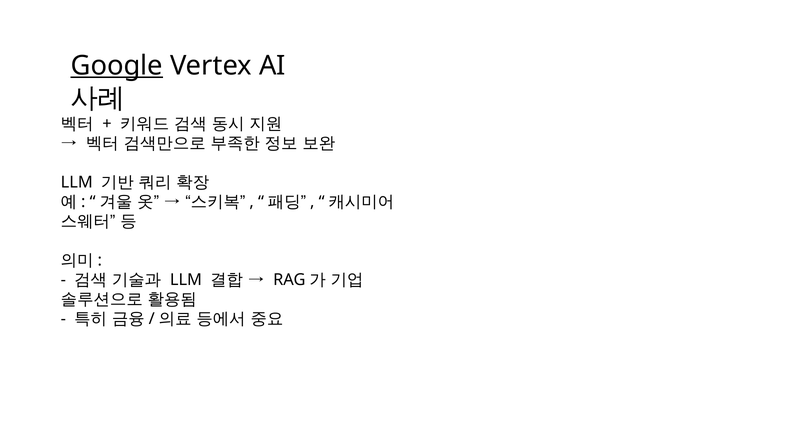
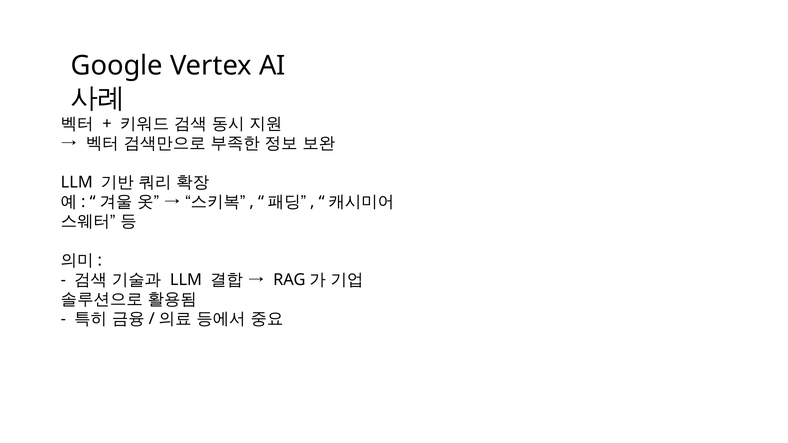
Google underline: present -> none
